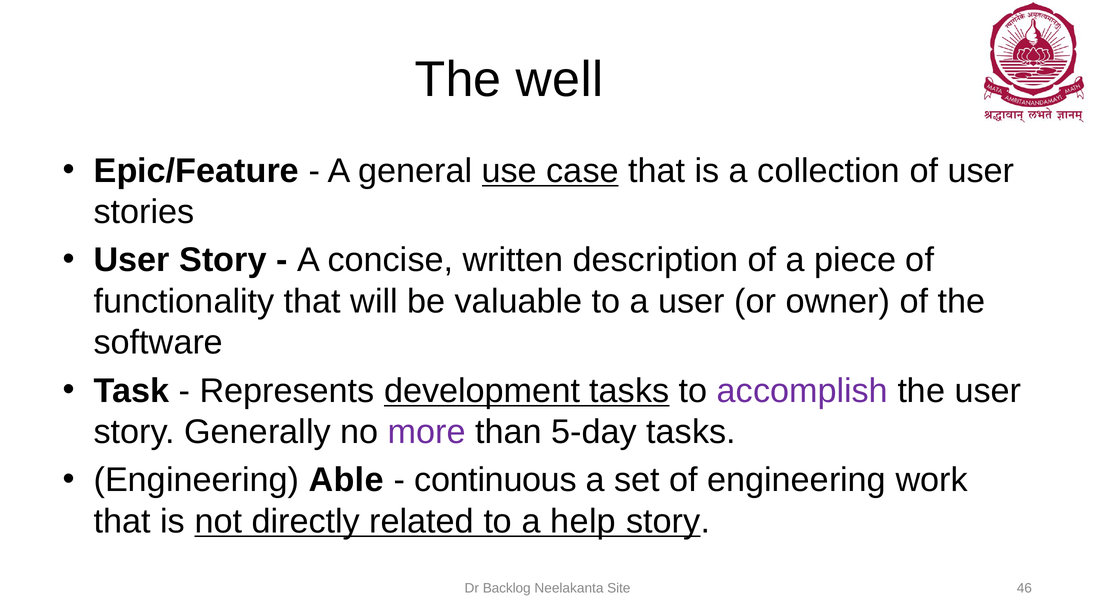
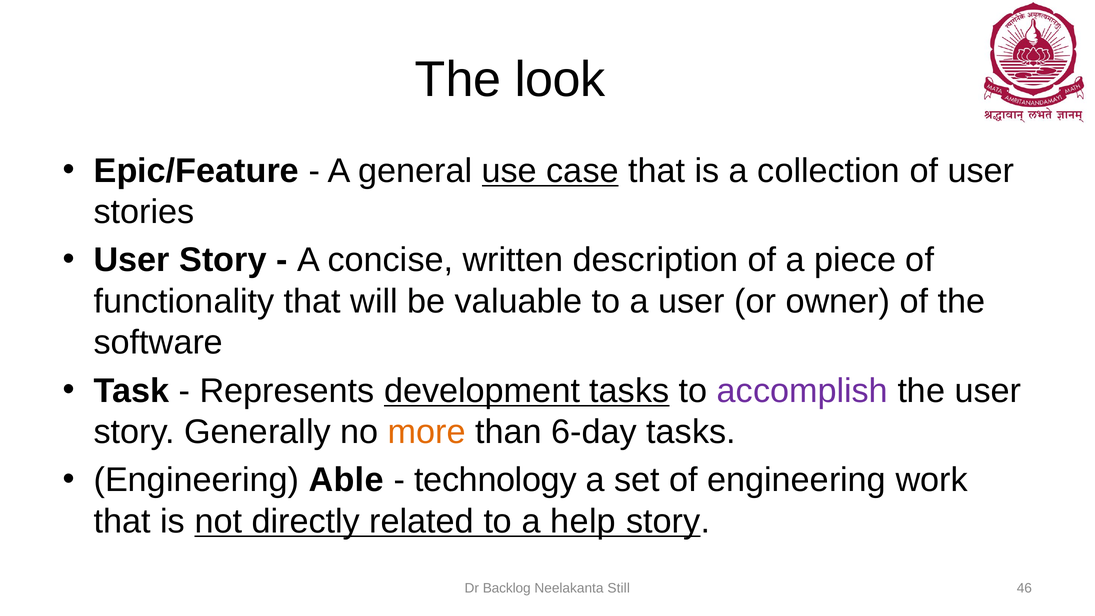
well: well -> look
more colour: purple -> orange
5-day: 5-day -> 6-day
continuous: continuous -> technology
Site: Site -> Still
